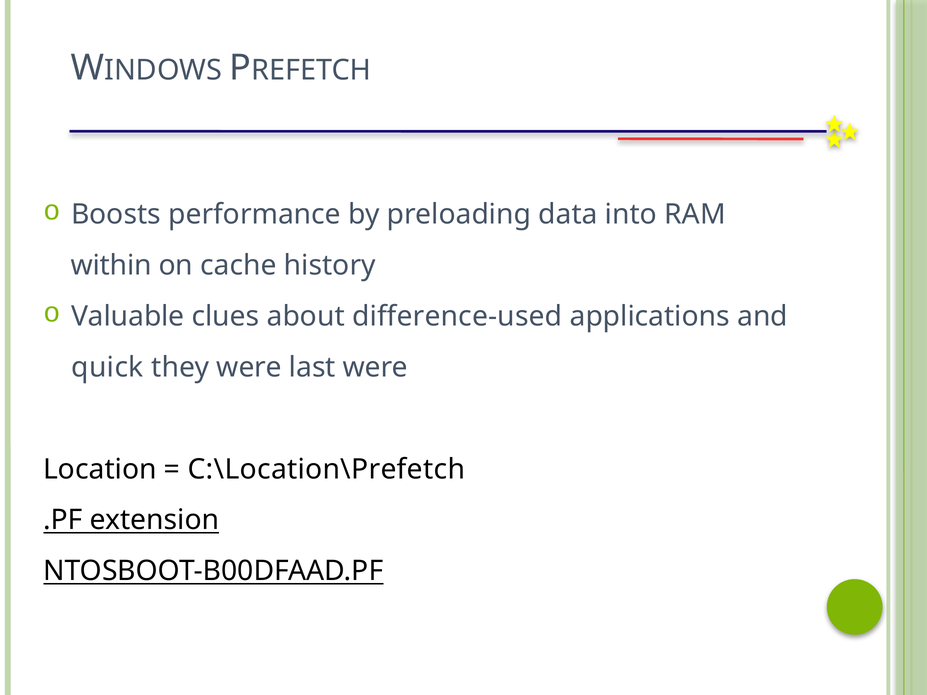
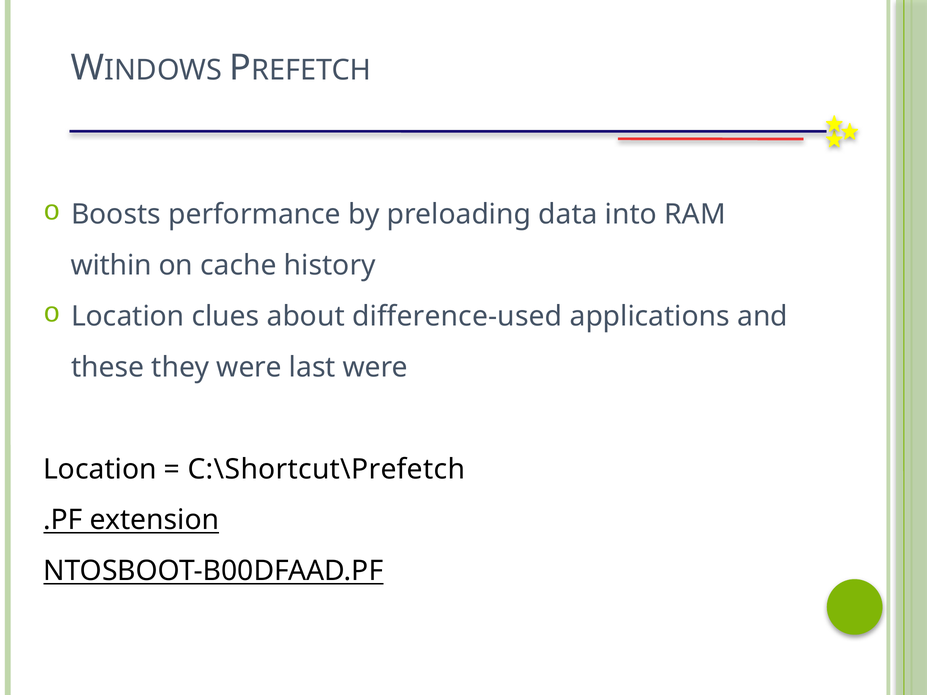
Valuable at (128, 316): Valuable -> Location
quick: quick -> these
C:\Location\Prefetch: C:\Location\Prefetch -> C:\Shortcut\Prefetch
